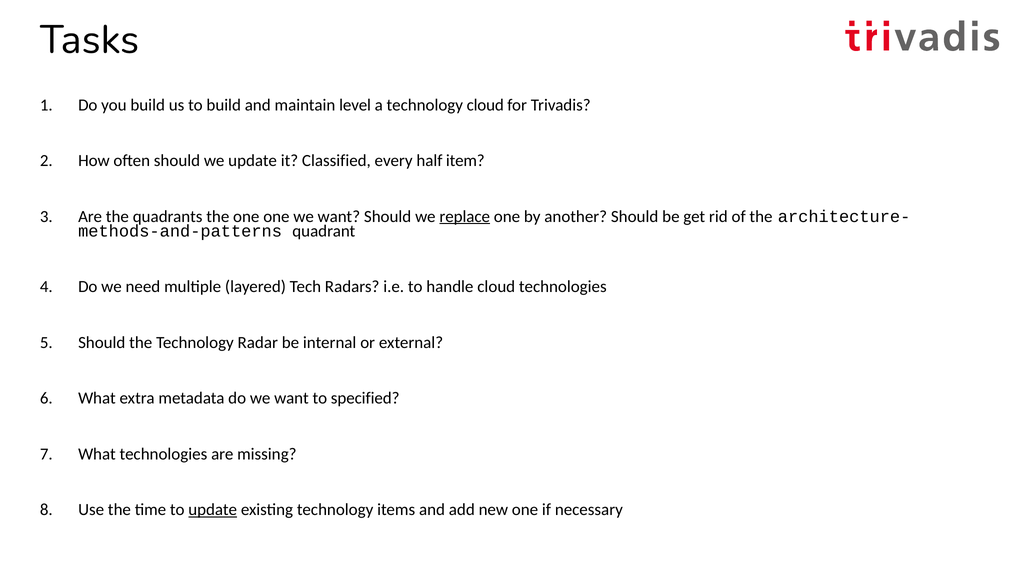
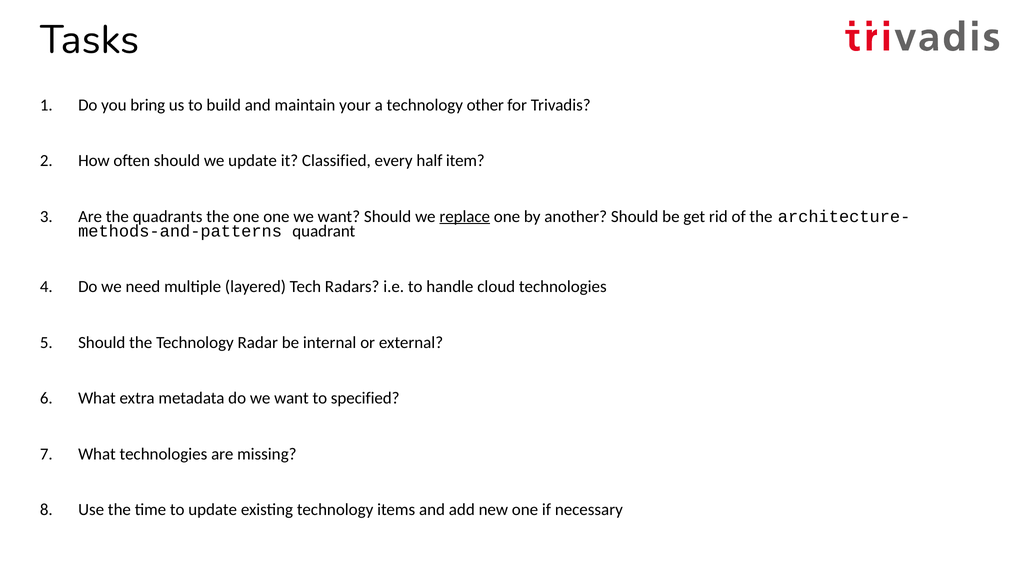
you build: build -> bring
level: level -> your
technology cloud: cloud -> other
update at (213, 509) underline: present -> none
